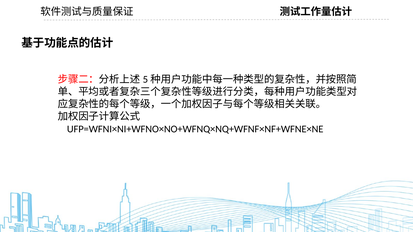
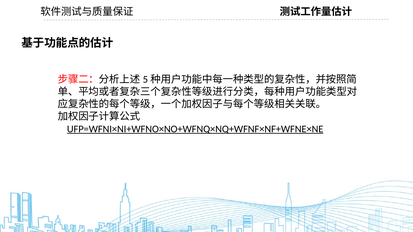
UFP=WFNI×NI+WFNO×NO+WFNQ×NQ+WFNF×NF+WFNE×NE underline: none -> present
